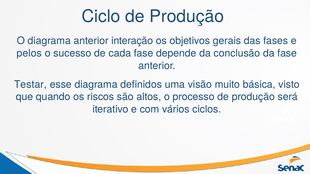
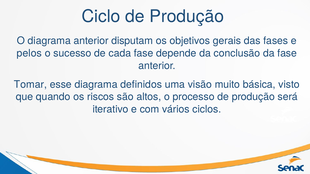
interação: interação -> disputam
Testar: Testar -> Tomar
